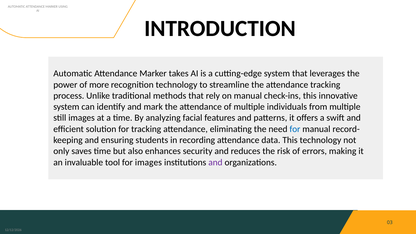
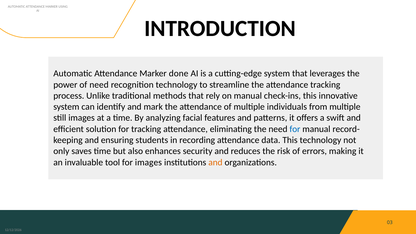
takes: takes -> done
of more: more -> need
and at (215, 162) colour: purple -> orange
